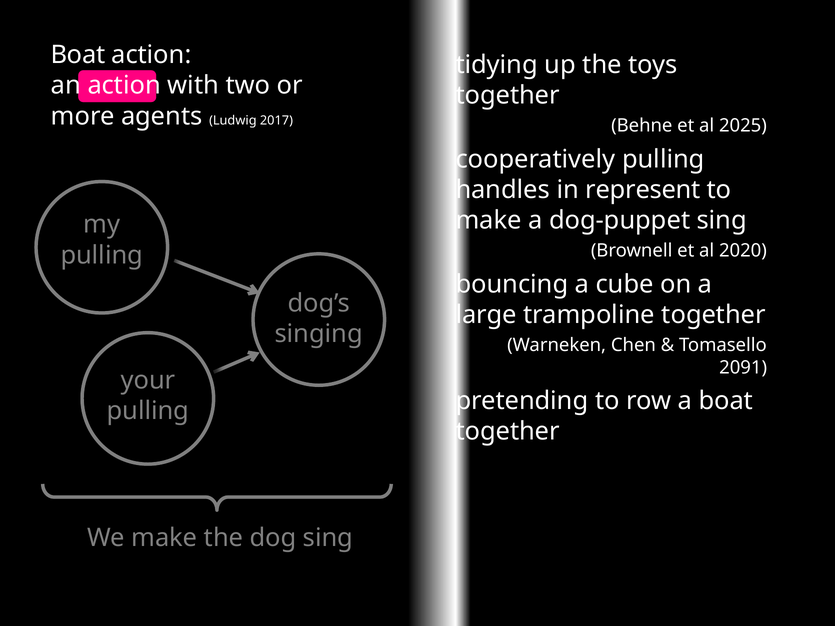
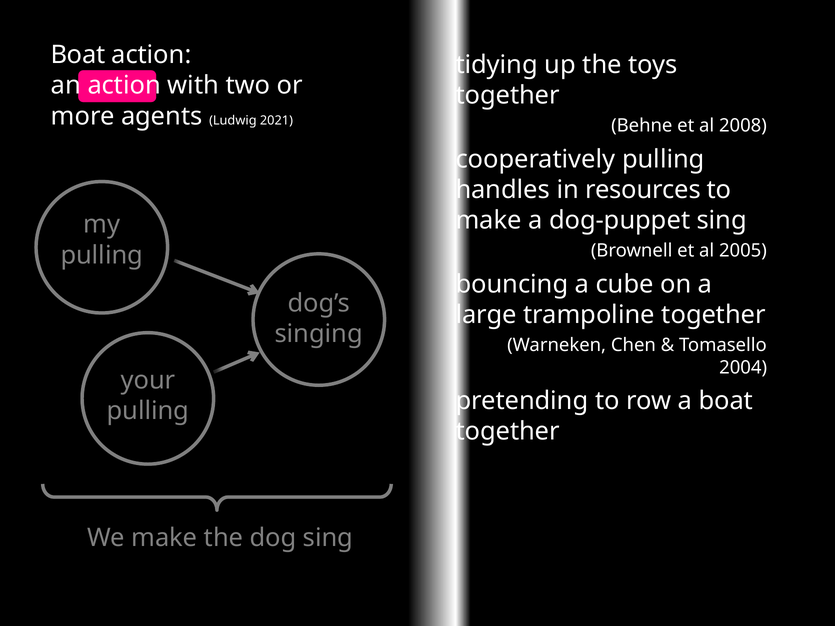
2017: 2017 -> 2021
2025: 2025 -> 2008
represent: represent -> resources
2020: 2020 -> 2005
2091: 2091 -> 2004
